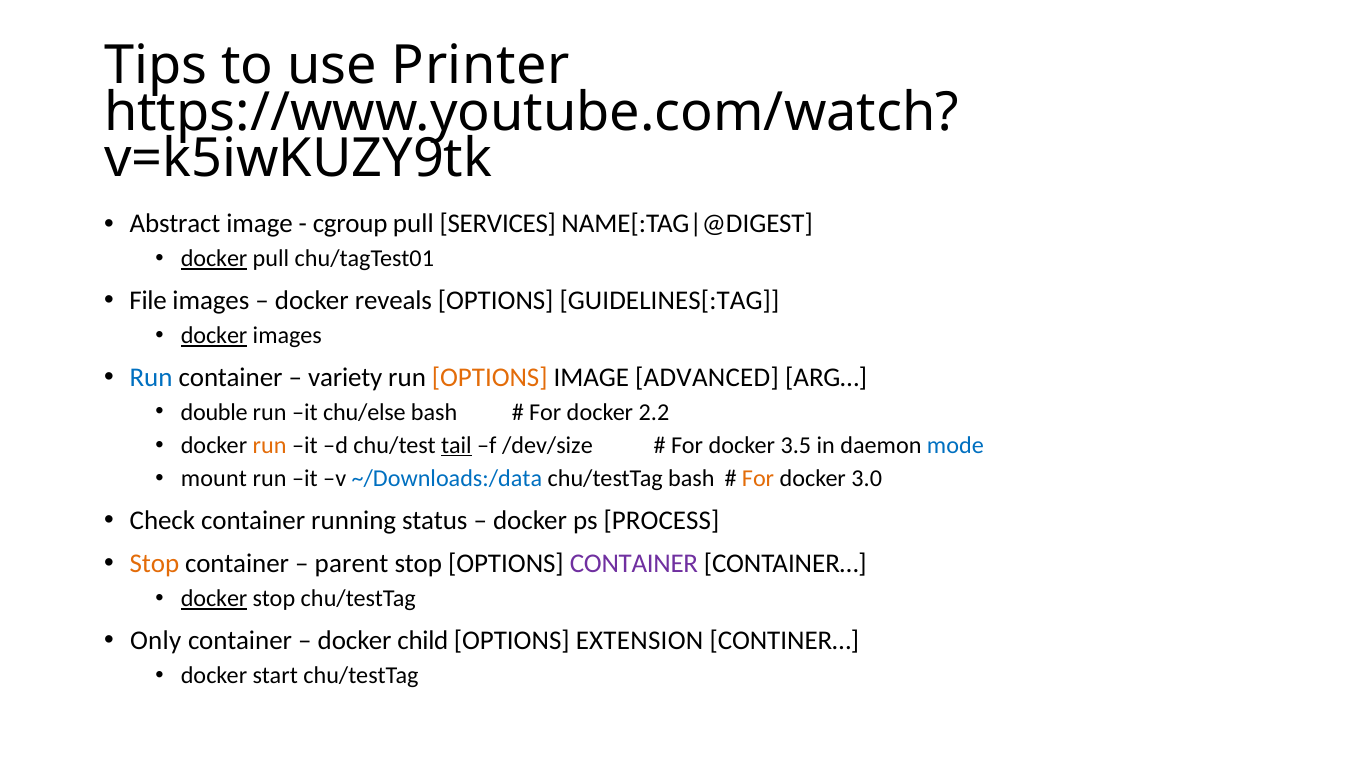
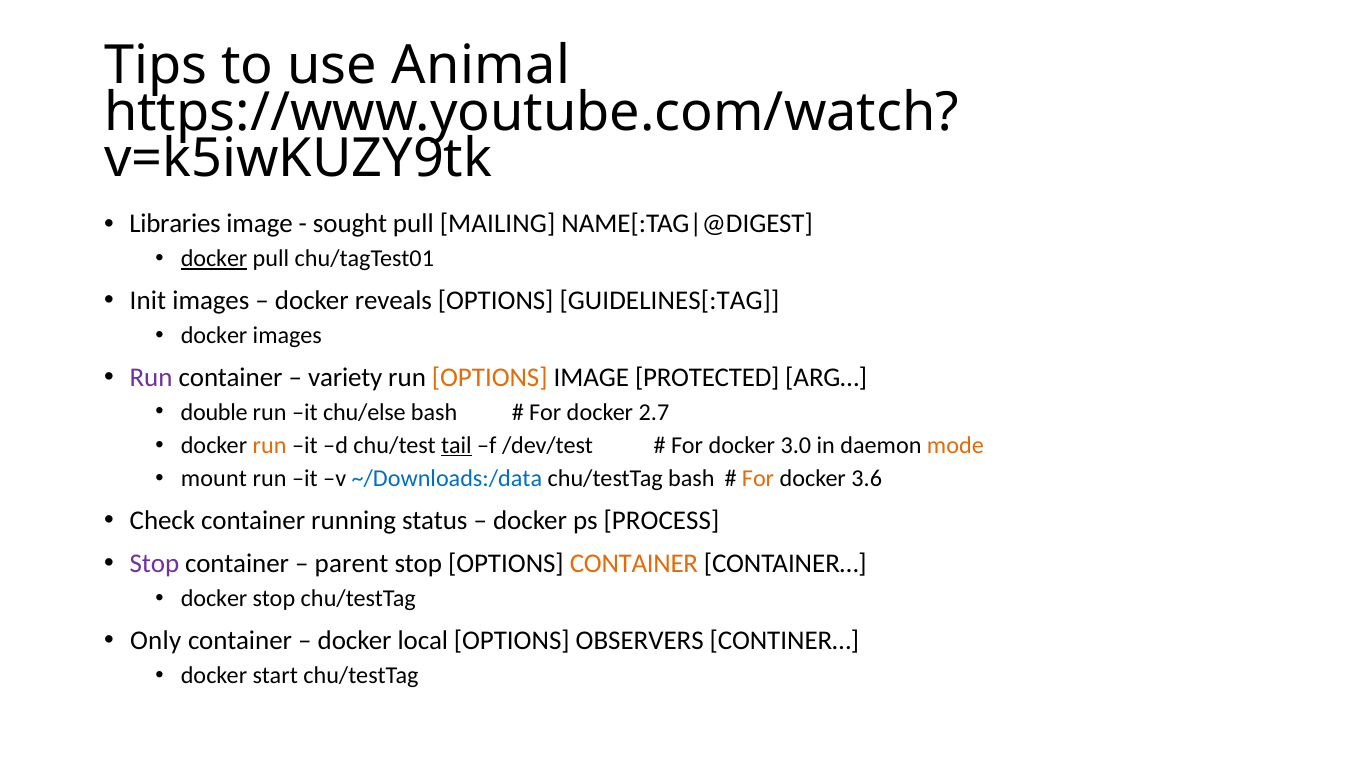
Printer: Printer -> Animal
Abstract: Abstract -> Libraries
cgroup: cgroup -> sought
SERVICES: SERVICES -> MAILING
File: File -> Init
docker at (214, 335) underline: present -> none
Run at (151, 377) colour: blue -> purple
ADVANCED: ADVANCED -> PROTECTED
2.2: 2.2 -> 2.7
/dev/size: /dev/size -> /dev/test
3.5: 3.5 -> 3.0
mode colour: blue -> orange
3.0: 3.0 -> 3.6
Stop at (154, 564) colour: orange -> purple
CONTAINER at (634, 564) colour: purple -> orange
docker at (214, 598) underline: present -> none
child: child -> local
EXTENSION: EXTENSION -> OBSERVERS
